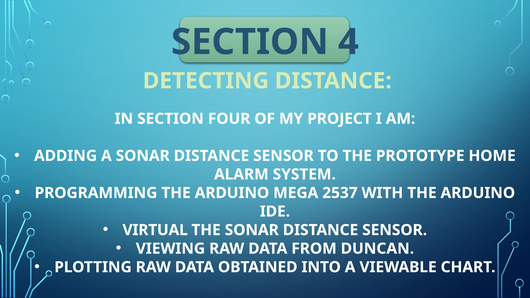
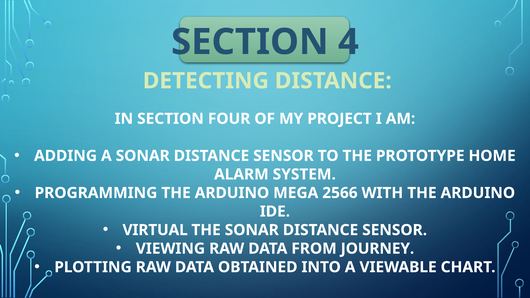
2537: 2537 -> 2566
DUNCAN: DUNCAN -> JOURNEY
